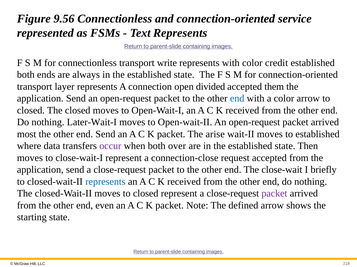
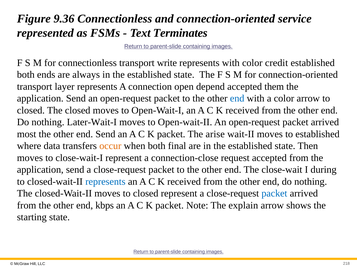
9.56: 9.56 -> 9.36
Text Represents: Represents -> Terminates
divided: divided -> depend
occur colour: purple -> orange
over: over -> final
briefly: briefly -> during
packet at (274, 194) colour: purple -> blue
even: even -> kbps
defined: defined -> explain
